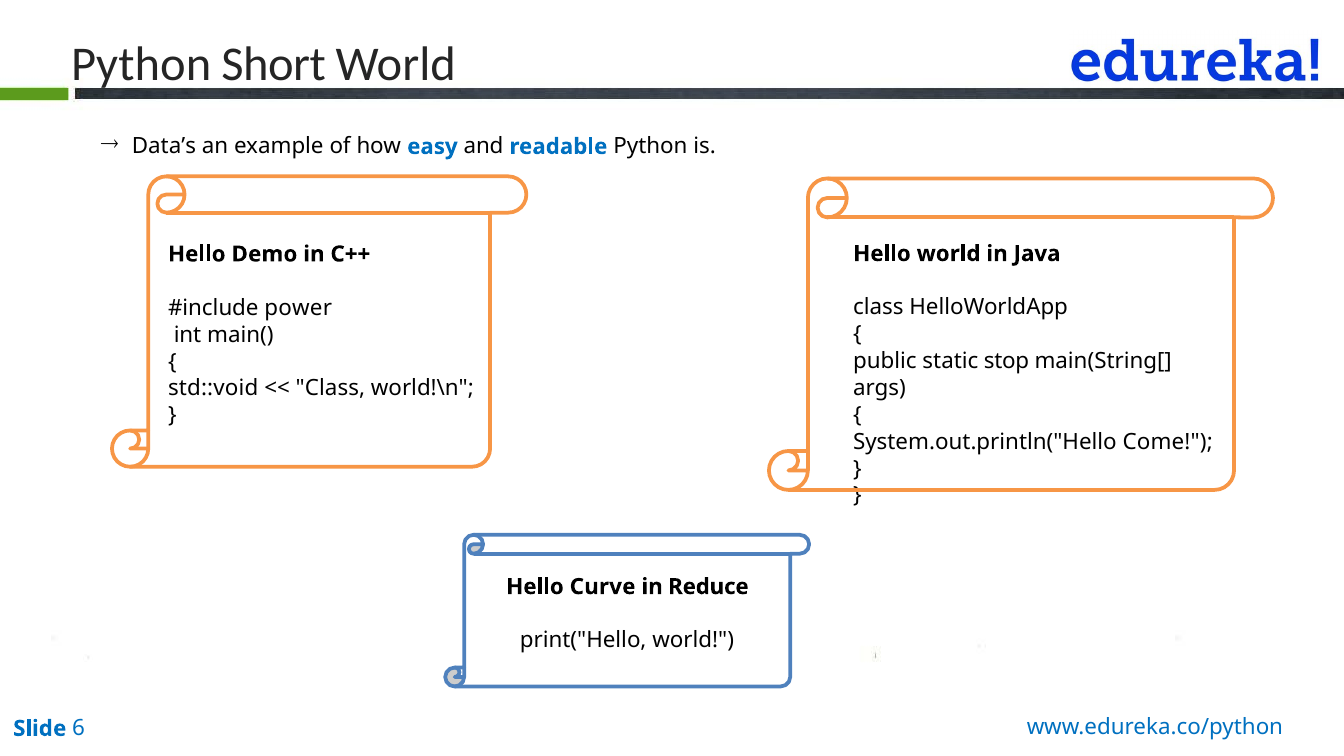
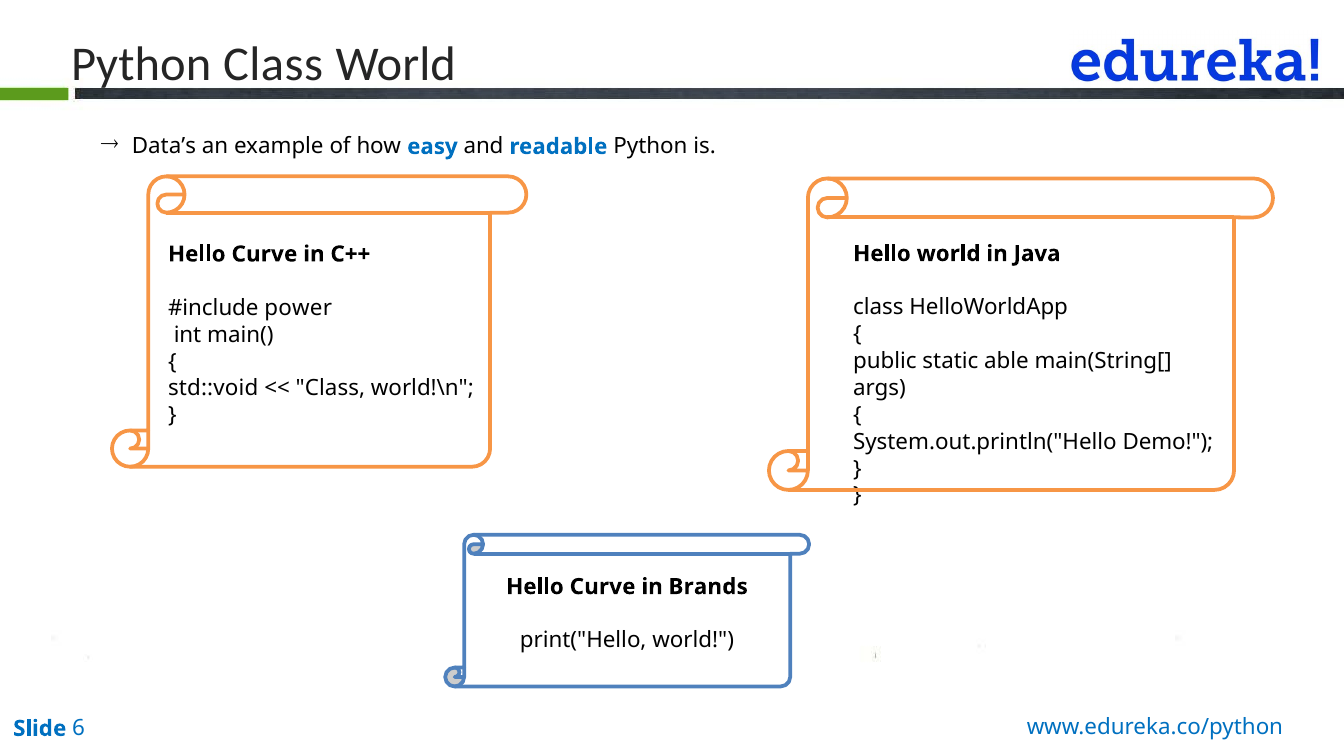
Python Short: Short -> Class
Demo at (264, 254): Demo -> Curve
stop: stop -> able
Come: Come -> Demo
Reduce: Reduce -> Brands
